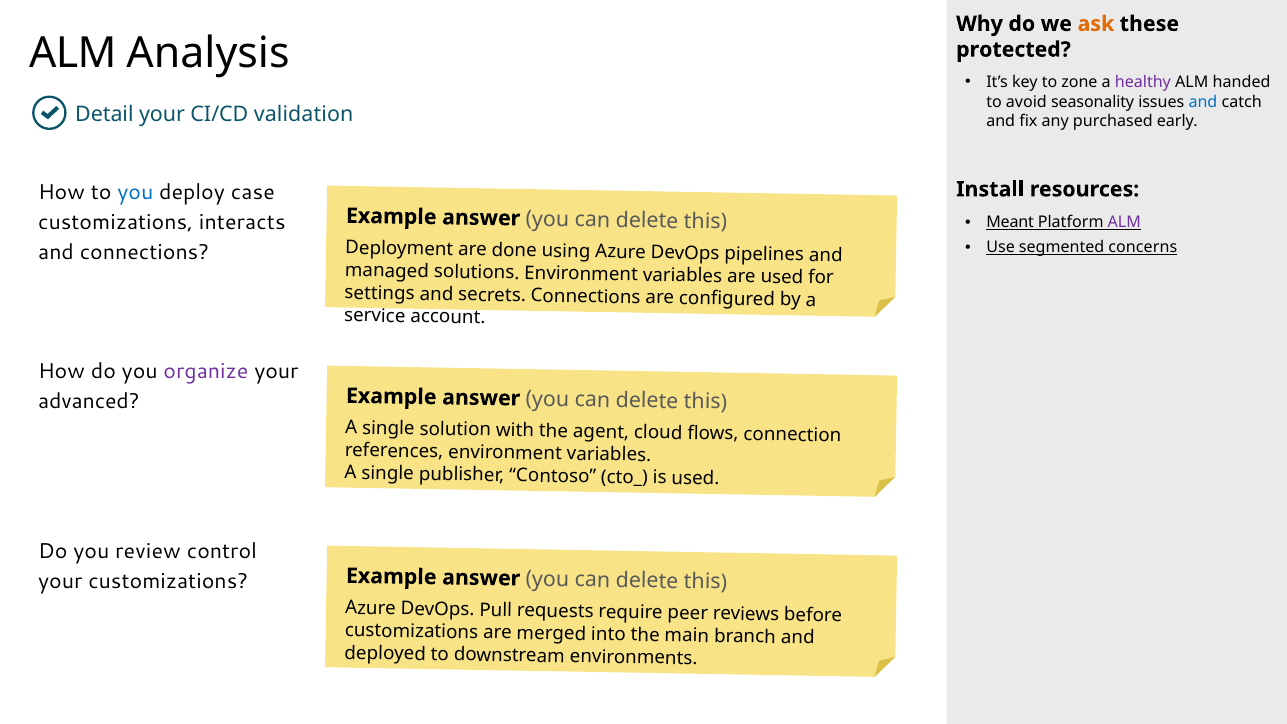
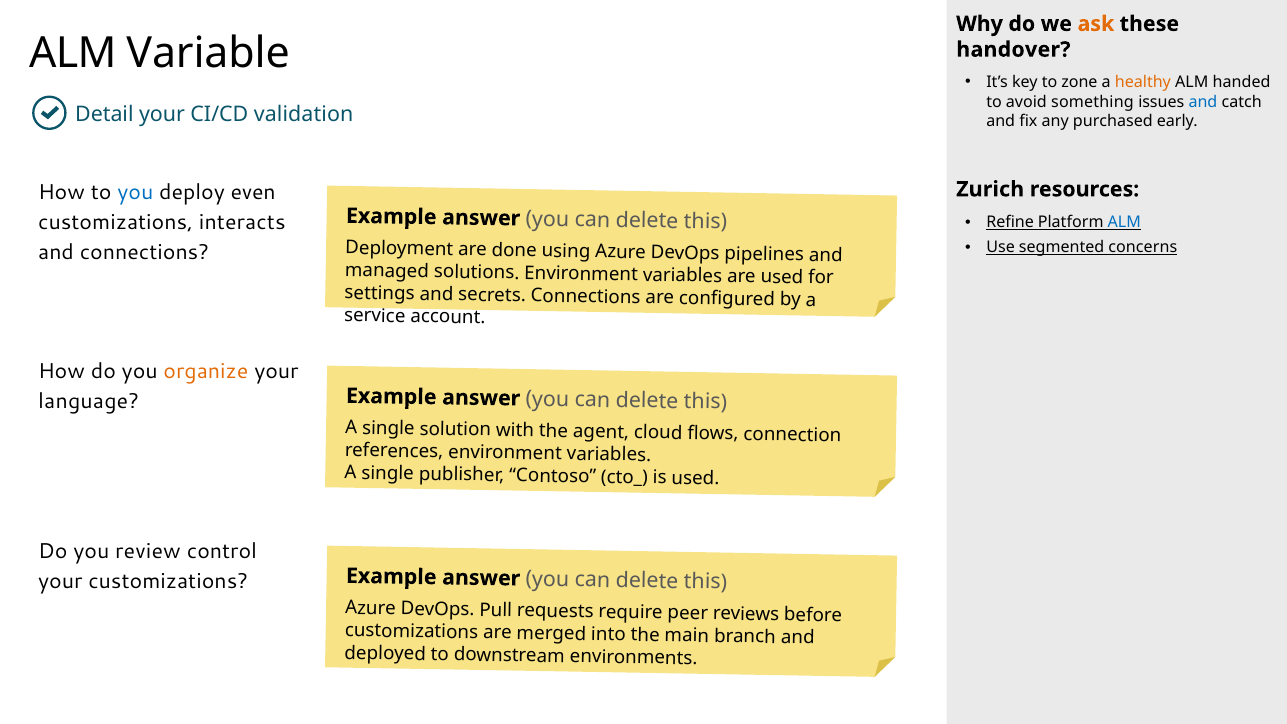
Analysis: Analysis -> Variable
protected: protected -> handover
healthy colour: purple -> orange
seasonality: seasonality -> something
case: case -> even
Install: Install -> Zurich
Meant: Meant -> Refine
ALM at (1124, 222) colour: purple -> blue
organize colour: purple -> orange
advanced: advanced -> language
